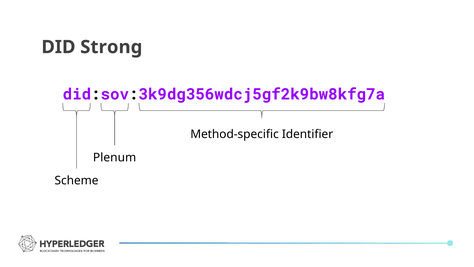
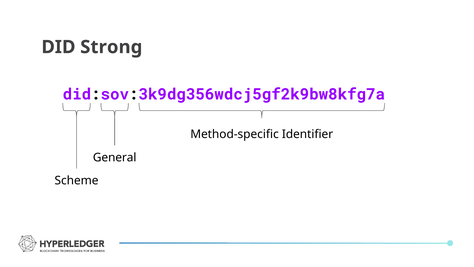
Plenum: Plenum -> General
